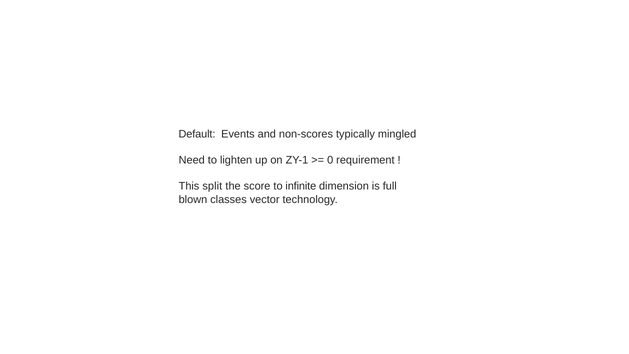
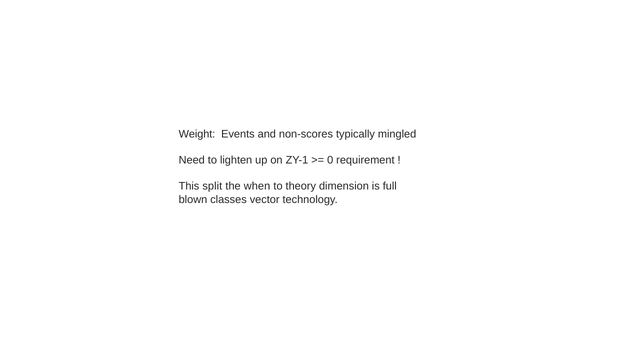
Default: Default -> Weight
score: score -> when
infinite: infinite -> theory
